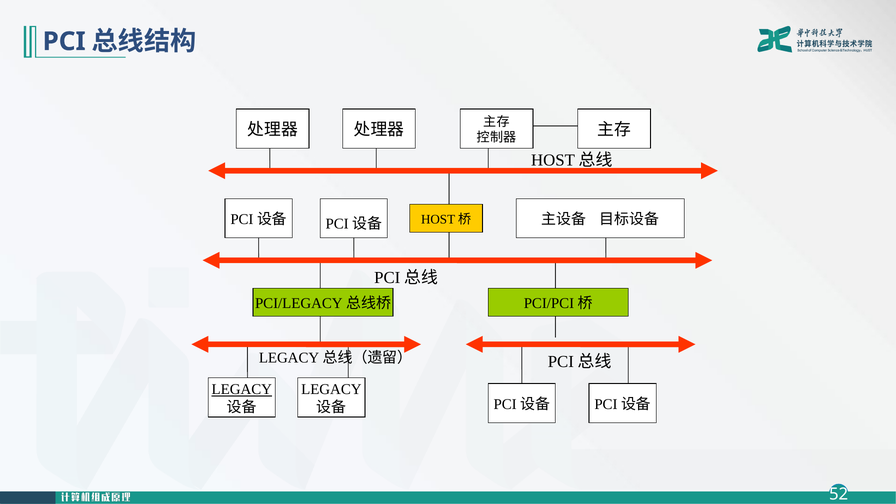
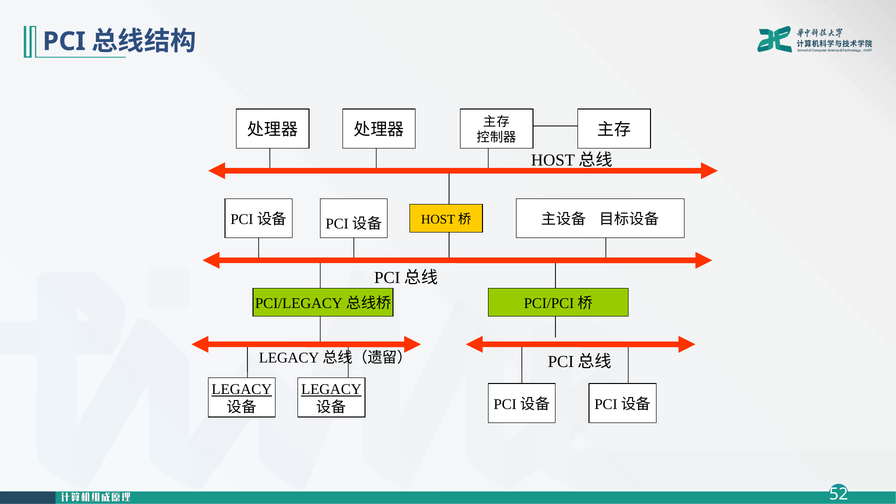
LEGACY at (331, 390) underline: none -> present
